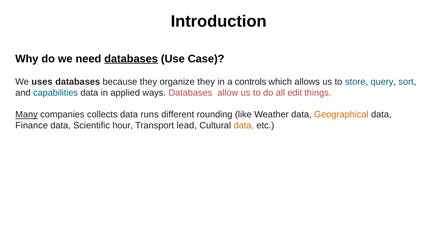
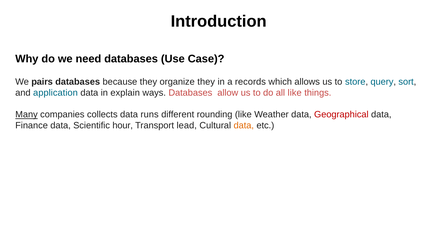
databases at (131, 59) underline: present -> none
uses: uses -> pairs
controls: controls -> records
capabilities: capabilities -> application
applied: applied -> explain
all edit: edit -> like
Geographical colour: orange -> red
